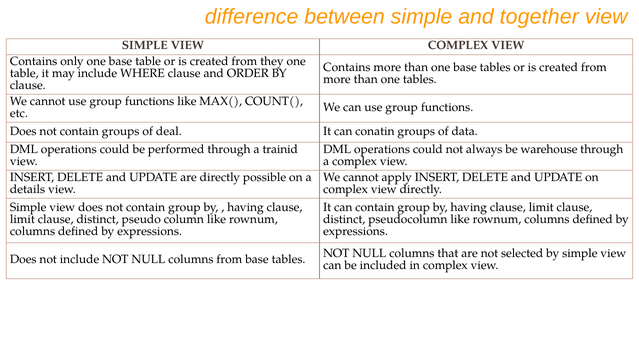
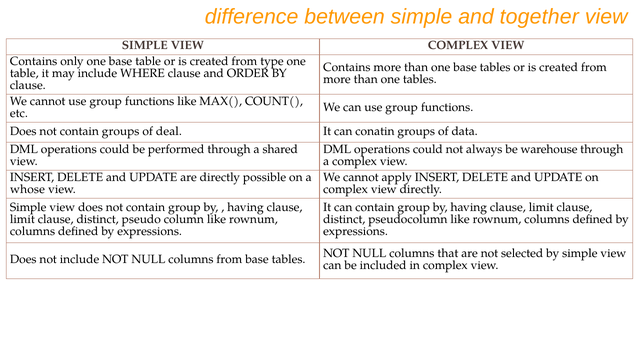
they: they -> type
trainid: trainid -> shared
details: details -> whose
